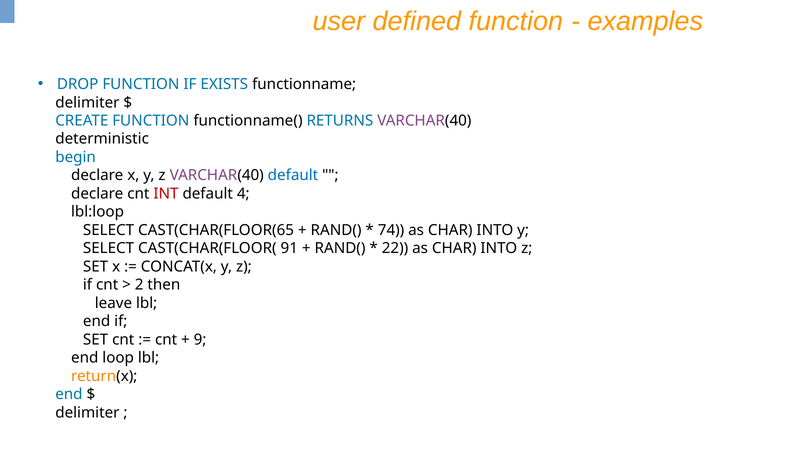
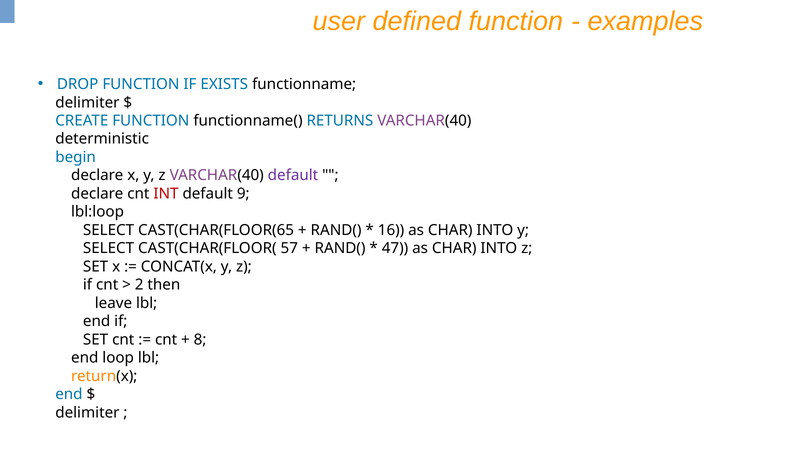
default at (293, 176) colour: blue -> purple
4: 4 -> 9
74: 74 -> 16
91: 91 -> 57
22: 22 -> 47
9: 9 -> 8
